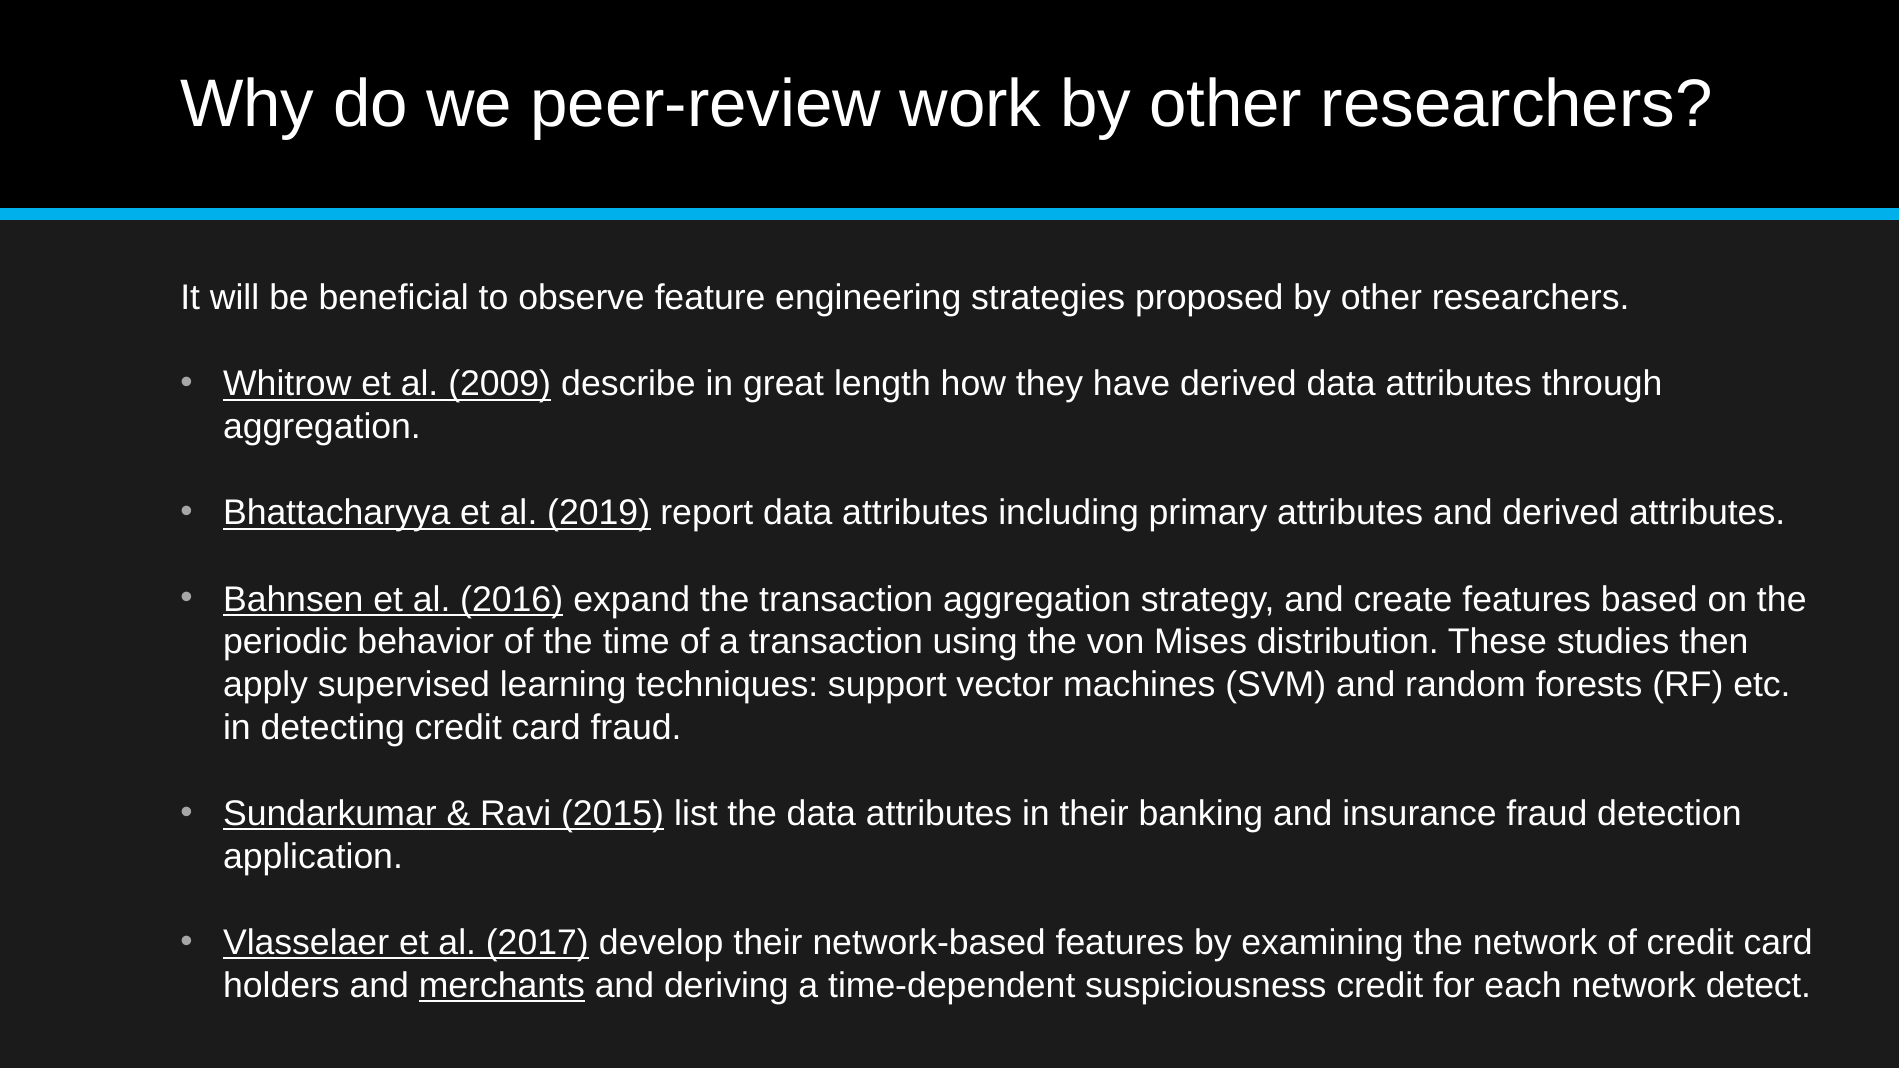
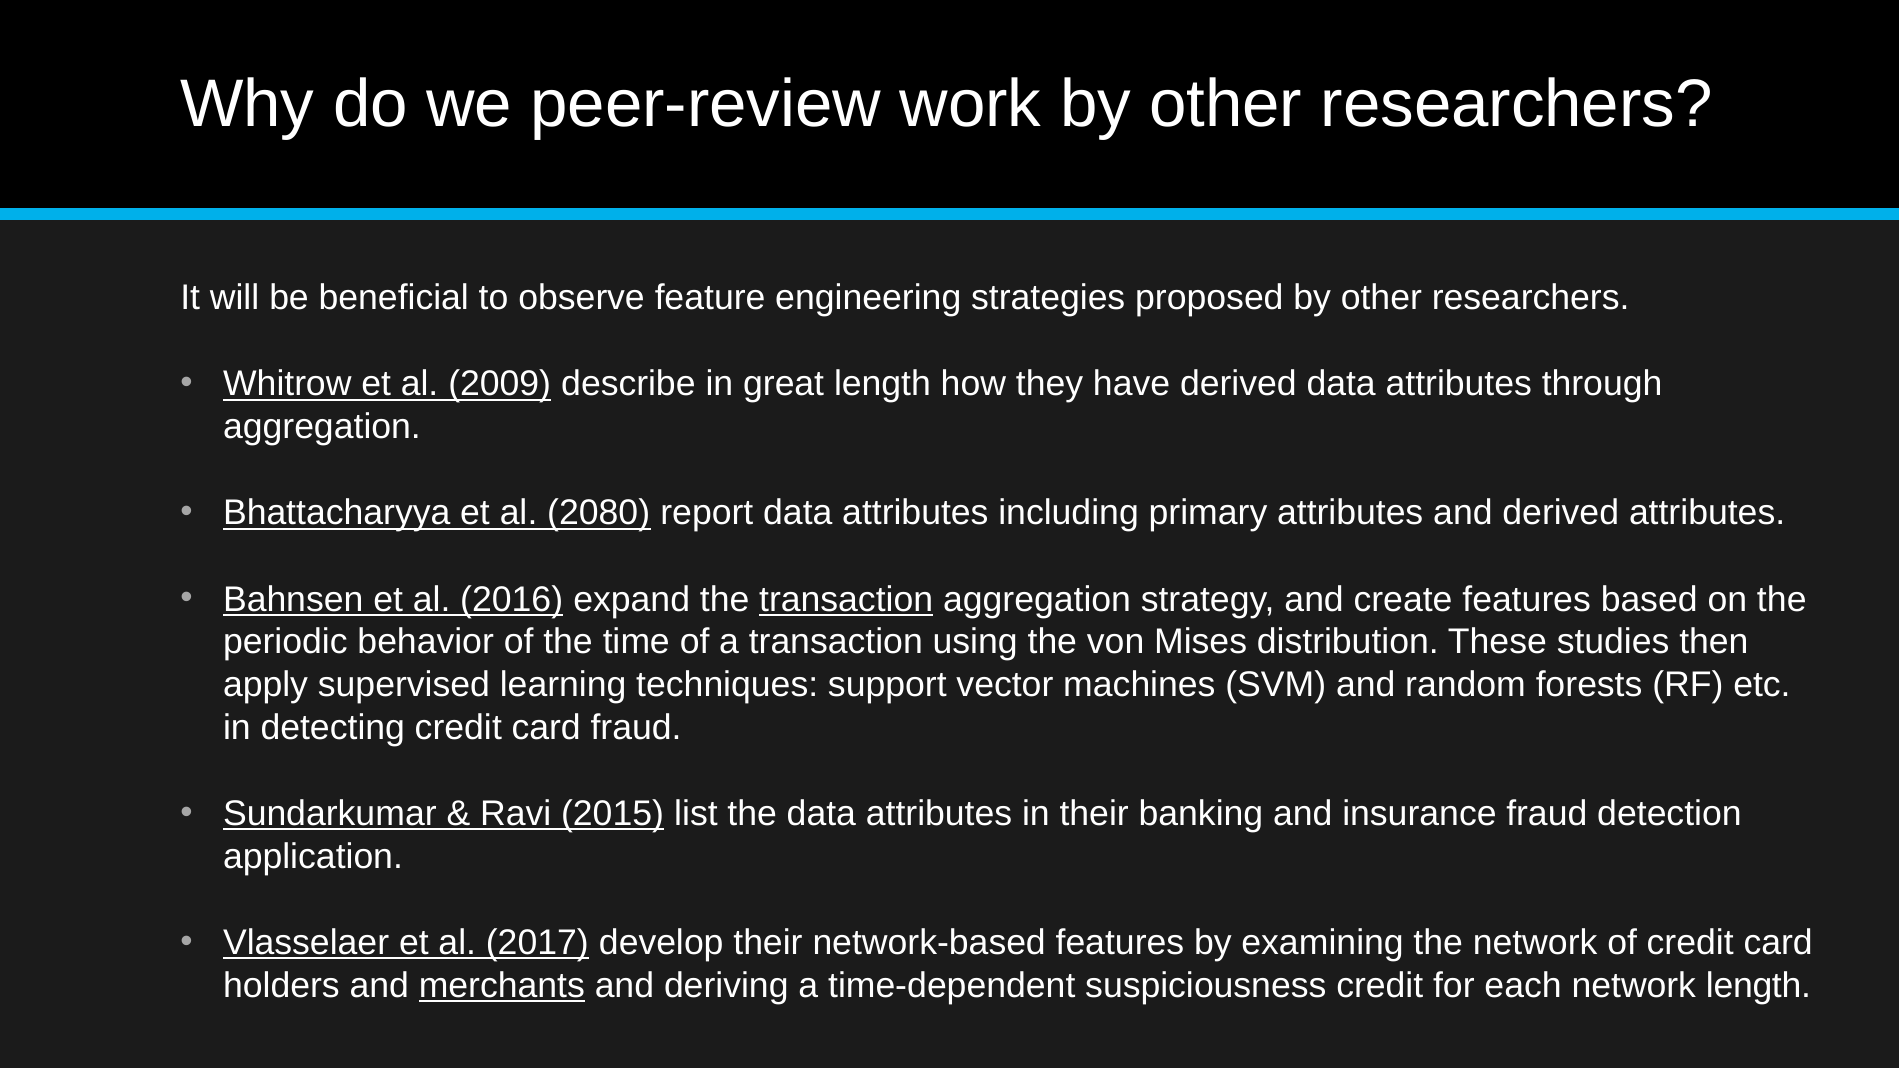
2019: 2019 -> 2080
transaction at (846, 599) underline: none -> present
network detect: detect -> length
